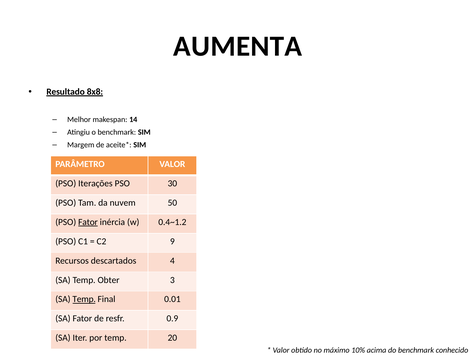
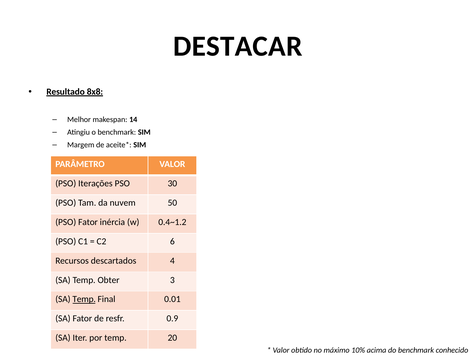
AUMENTA: AUMENTA -> DESTACAR
Fator at (88, 222) underline: present -> none
9: 9 -> 6
